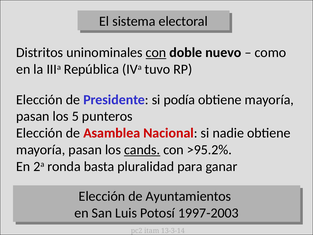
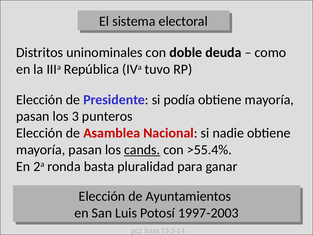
con at (156, 53) underline: present -> none
nuevo: nuevo -> deuda
5: 5 -> 3
>95.2%: >95.2% -> >55.4%
